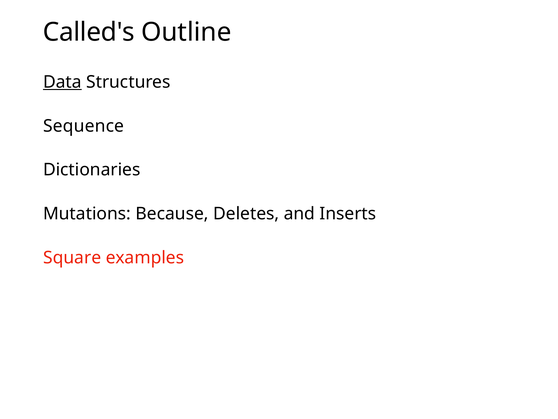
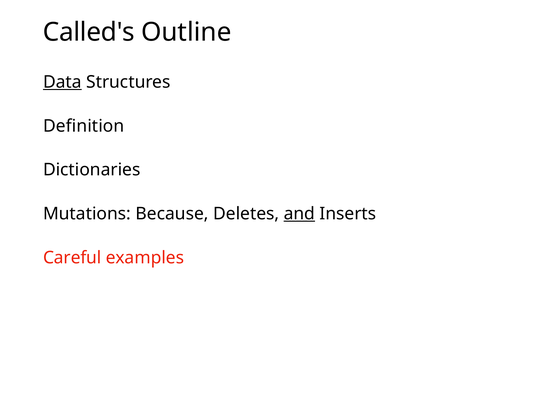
Sequence: Sequence -> Definition
and underline: none -> present
Square: Square -> Careful
